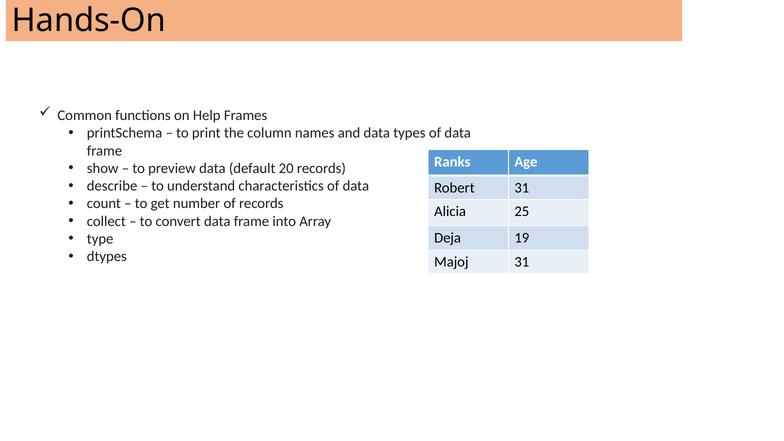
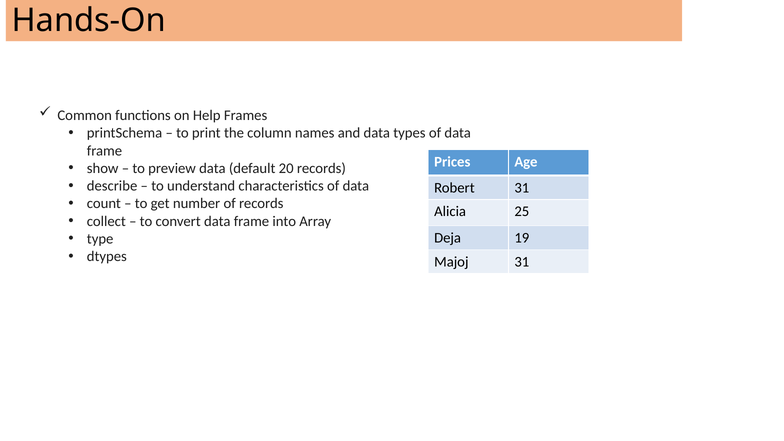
Ranks: Ranks -> Prices
